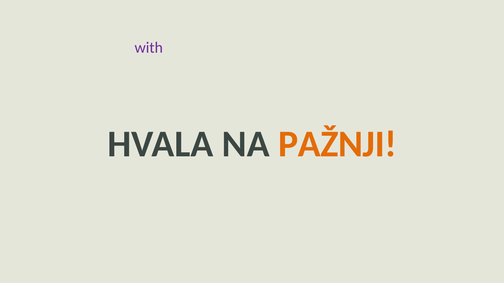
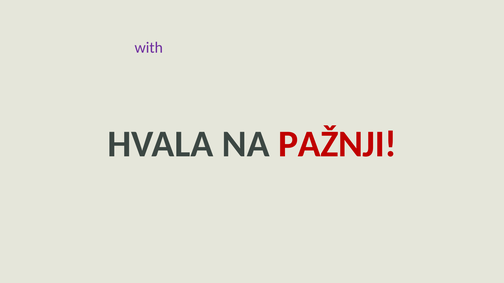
PAŽNJI colour: orange -> red
